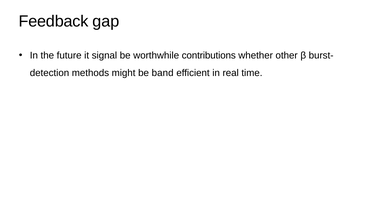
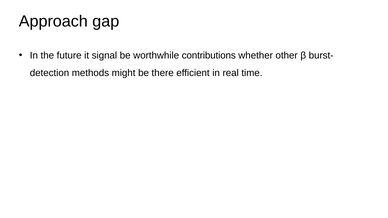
Feedback: Feedback -> Approach
band: band -> there
